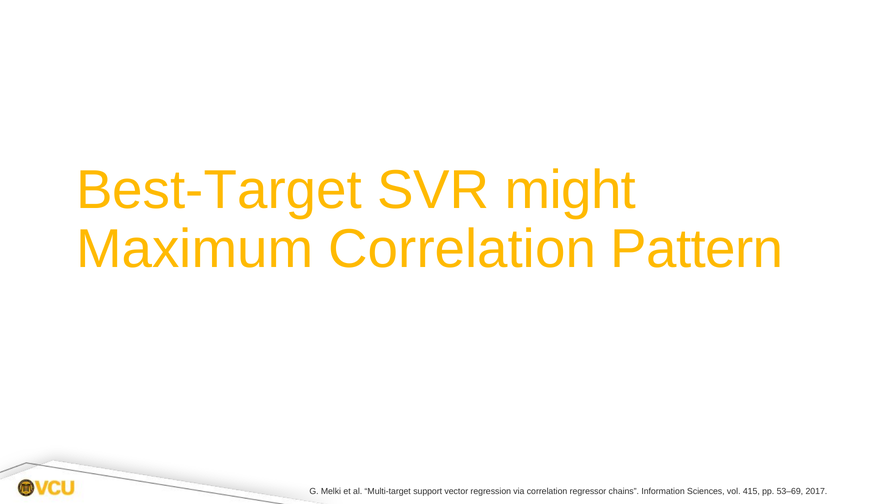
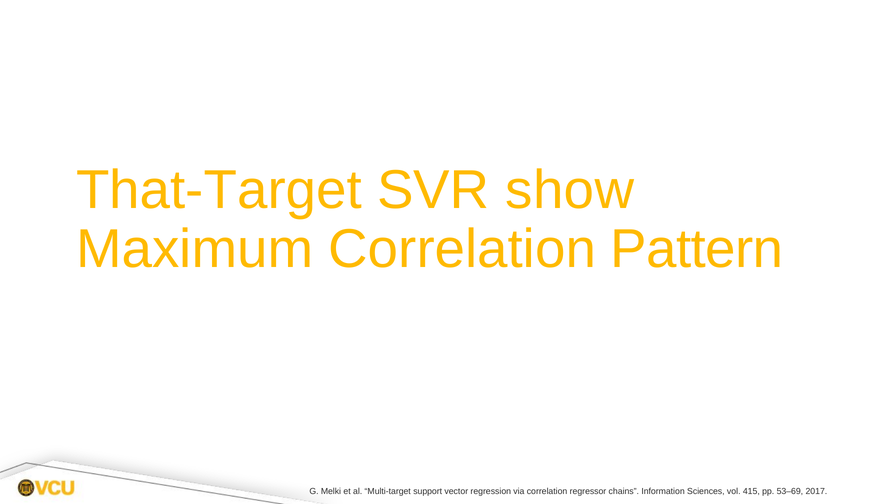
Best-Target: Best-Target -> That-Target
might: might -> show
